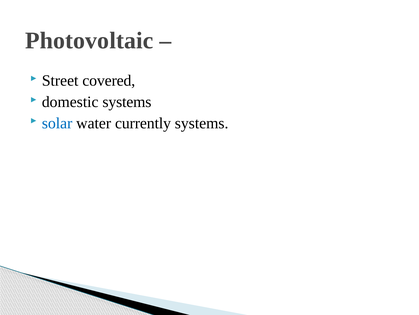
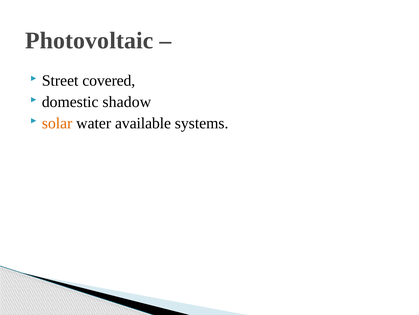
domestic systems: systems -> shadow
solar colour: blue -> orange
currently: currently -> available
